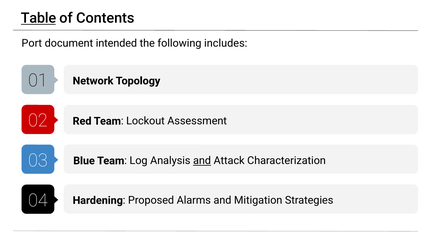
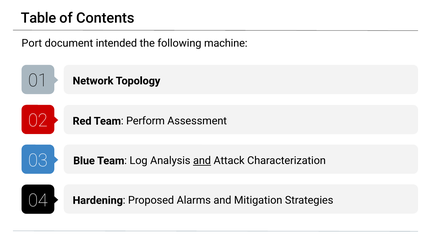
Table underline: present -> none
includes: includes -> machine
Lockout: Lockout -> Perform
